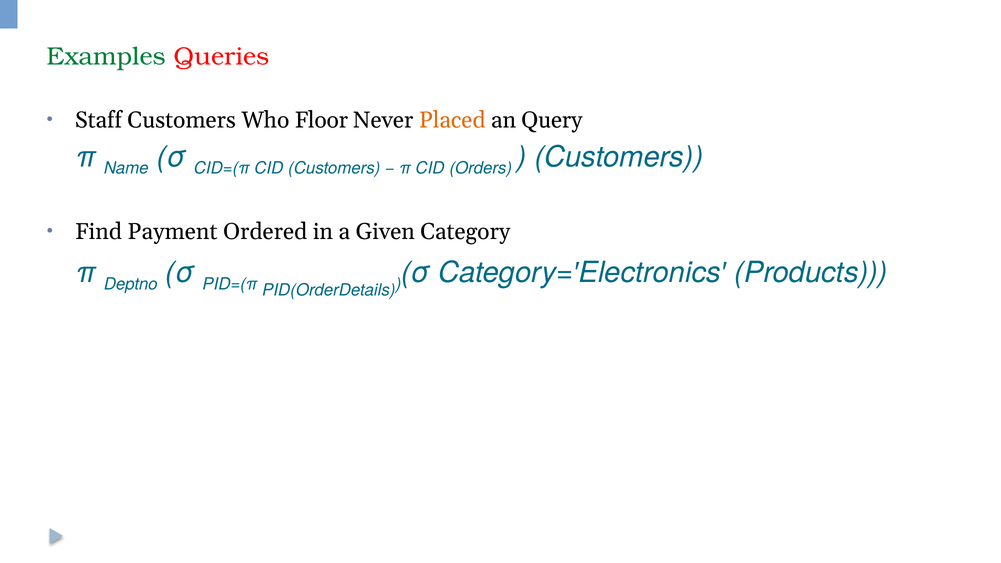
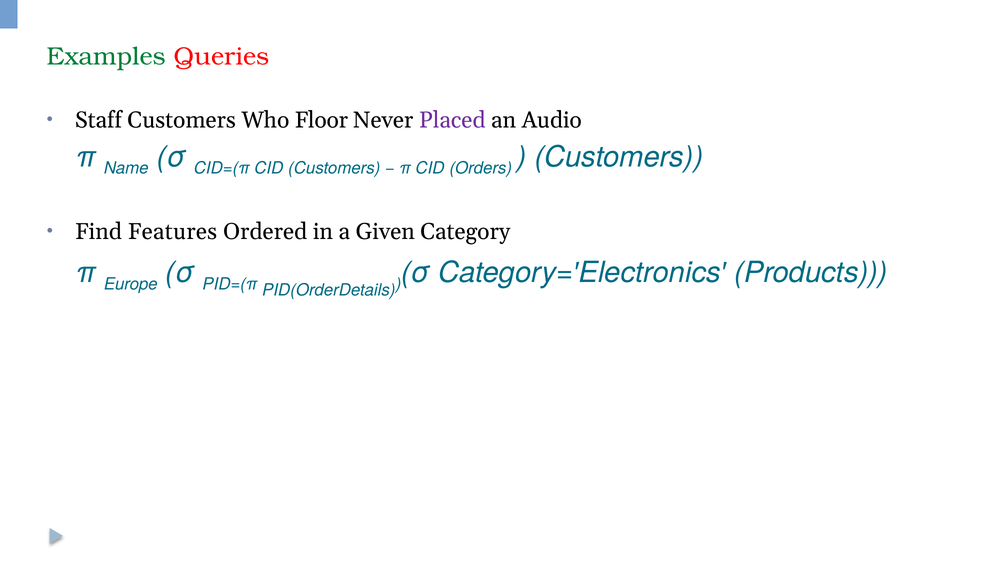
Placed colour: orange -> purple
Query: Query -> Audio
Payment: Payment -> Features
Deptno: Deptno -> Europe
